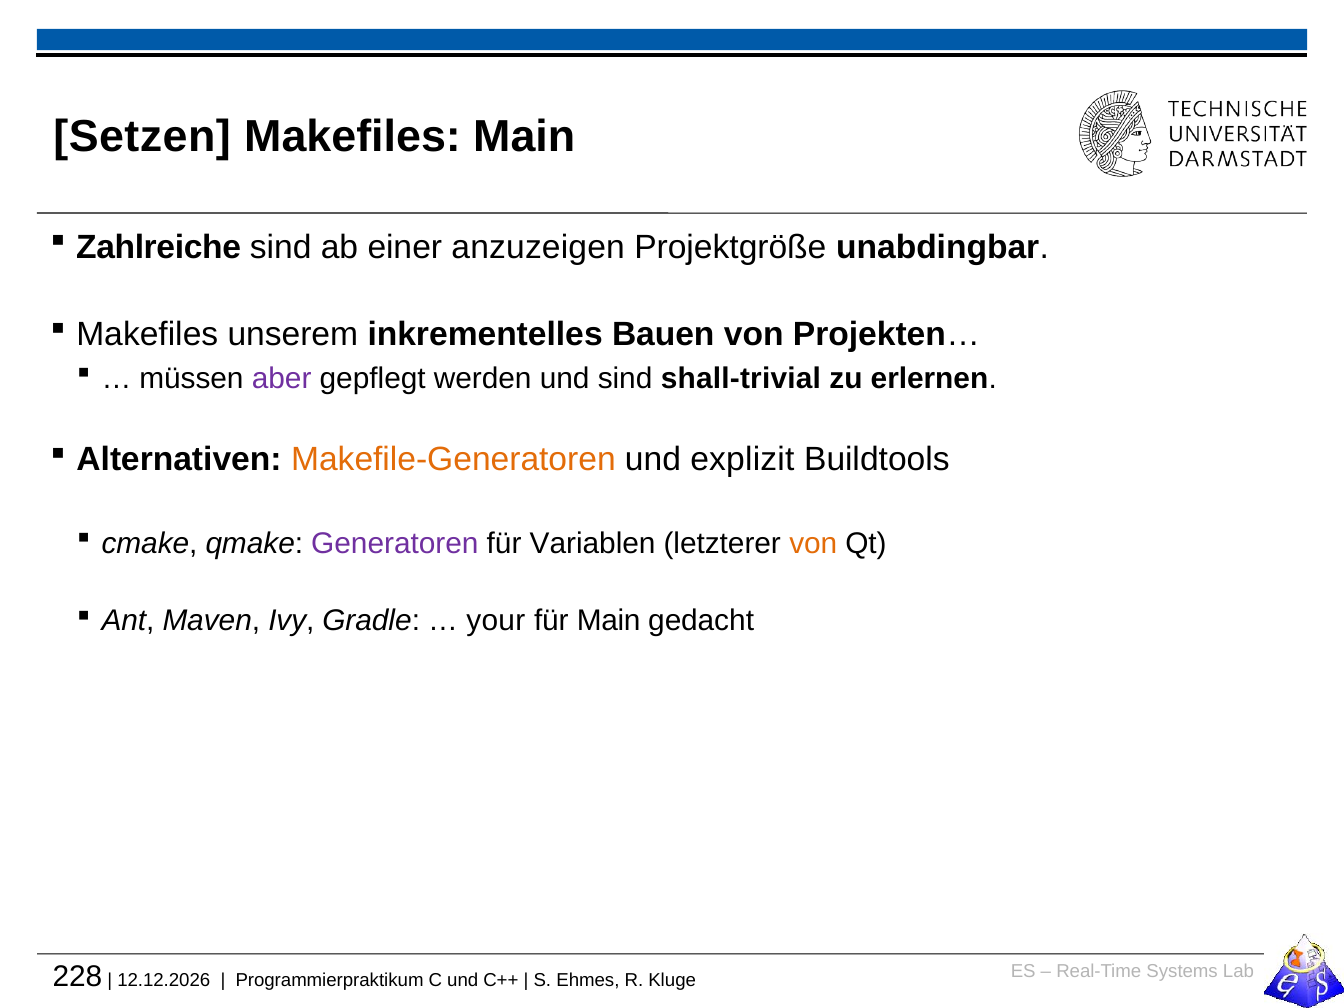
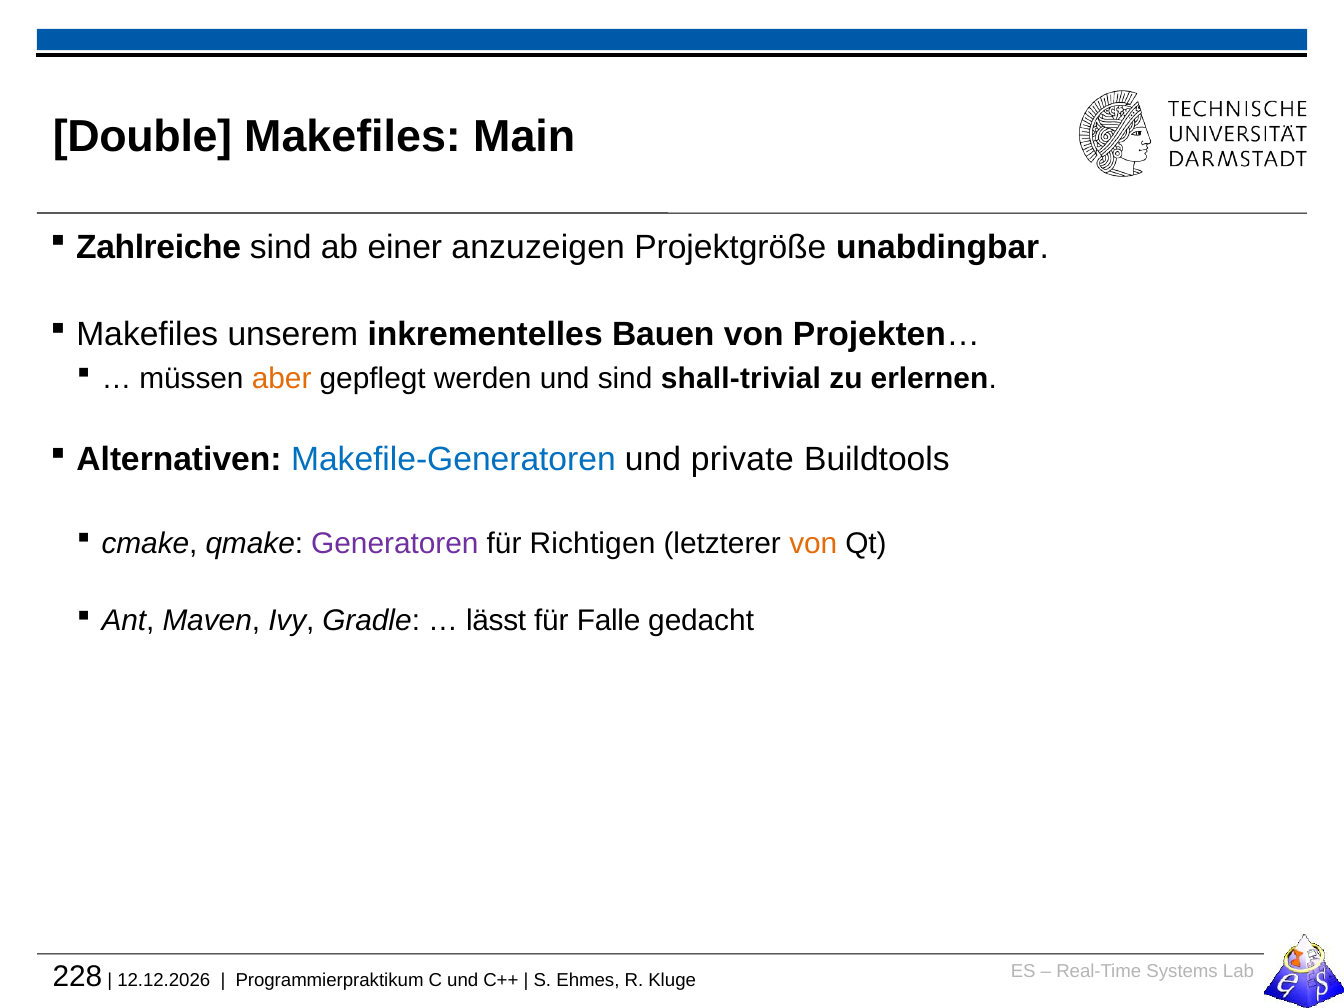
Setzen: Setzen -> Double
aber colour: purple -> orange
Makefile-Generatoren colour: orange -> blue
explizit: explizit -> private
Variablen: Variablen -> Richtigen
your: your -> lässt
für Main: Main -> Falle
